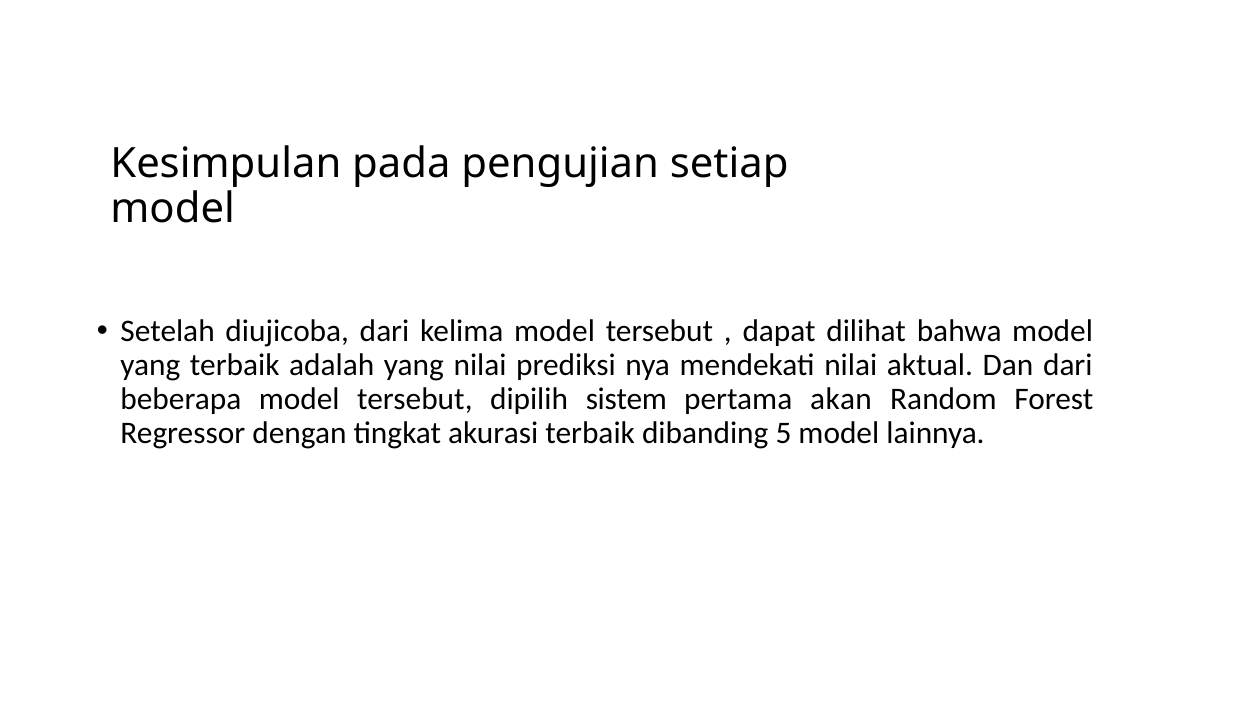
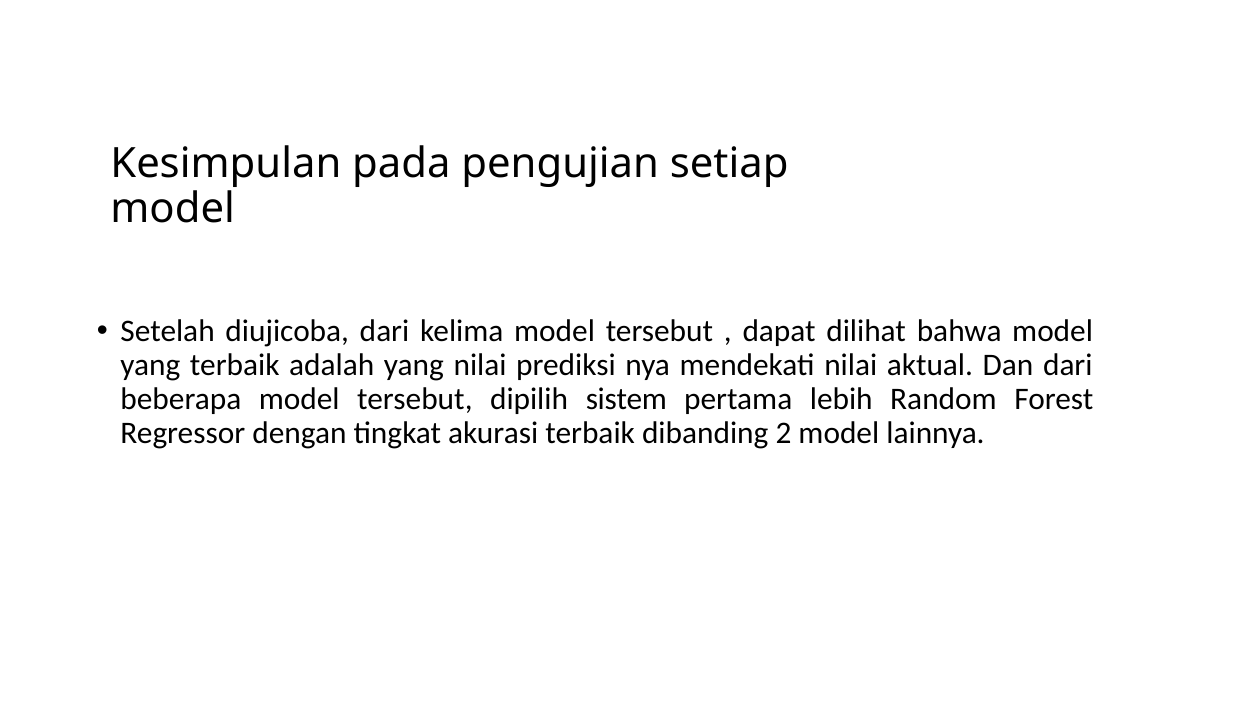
akan: akan -> lebih
5: 5 -> 2
